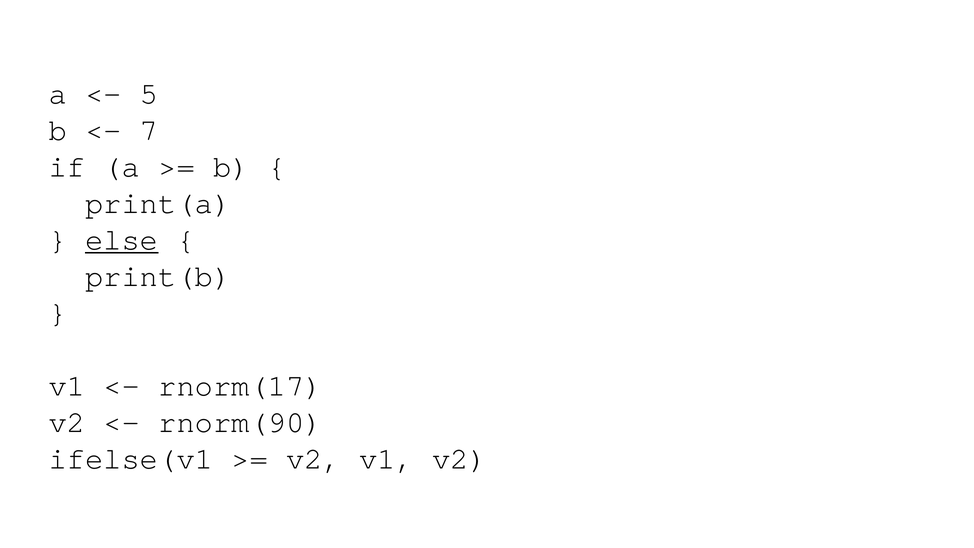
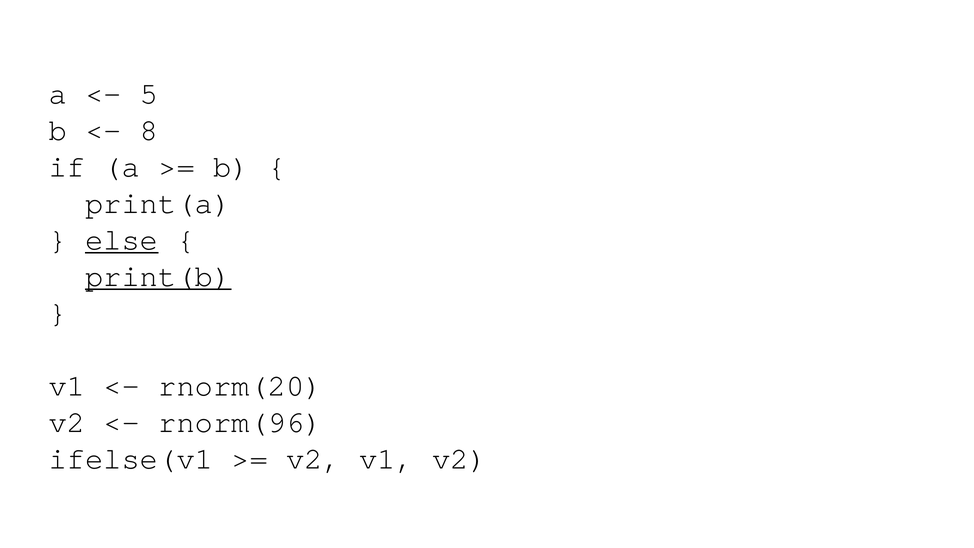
7: 7 -> 8
print(b underline: none -> present
rnorm(17: rnorm(17 -> rnorm(20
rnorm(90: rnorm(90 -> rnorm(96
